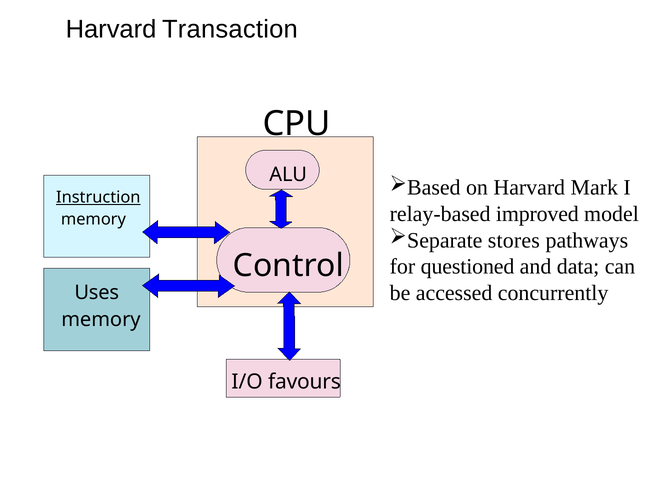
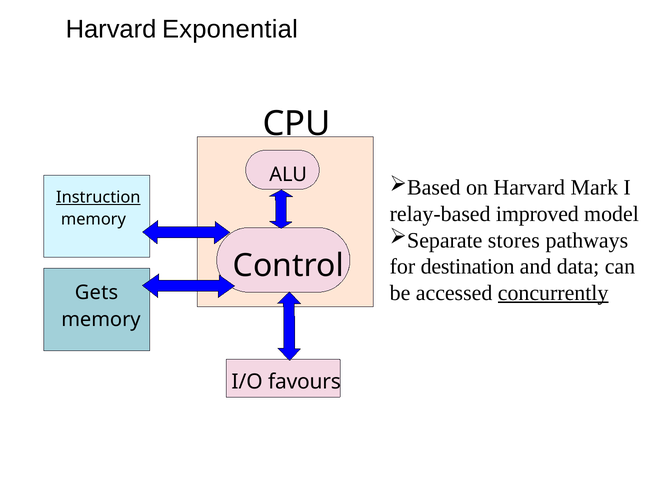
Transaction: Transaction -> Exponential
questioned: questioned -> destination
concurrently underline: none -> present
Uses: Uses -> Gets
